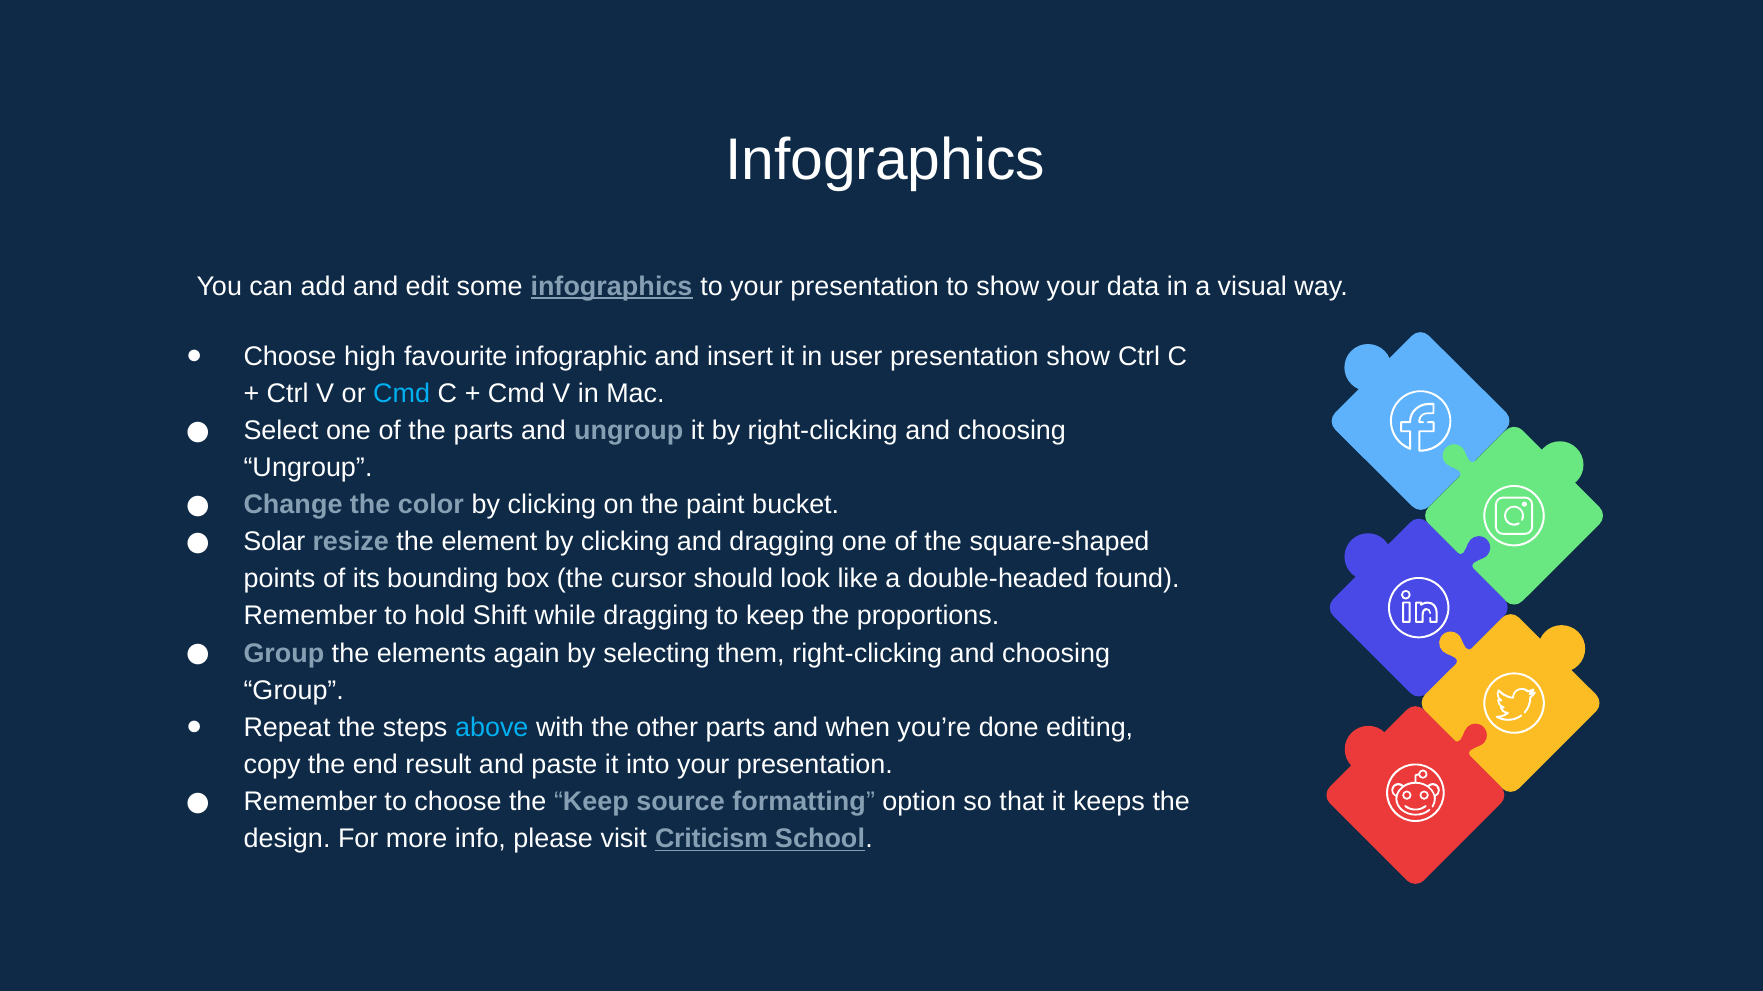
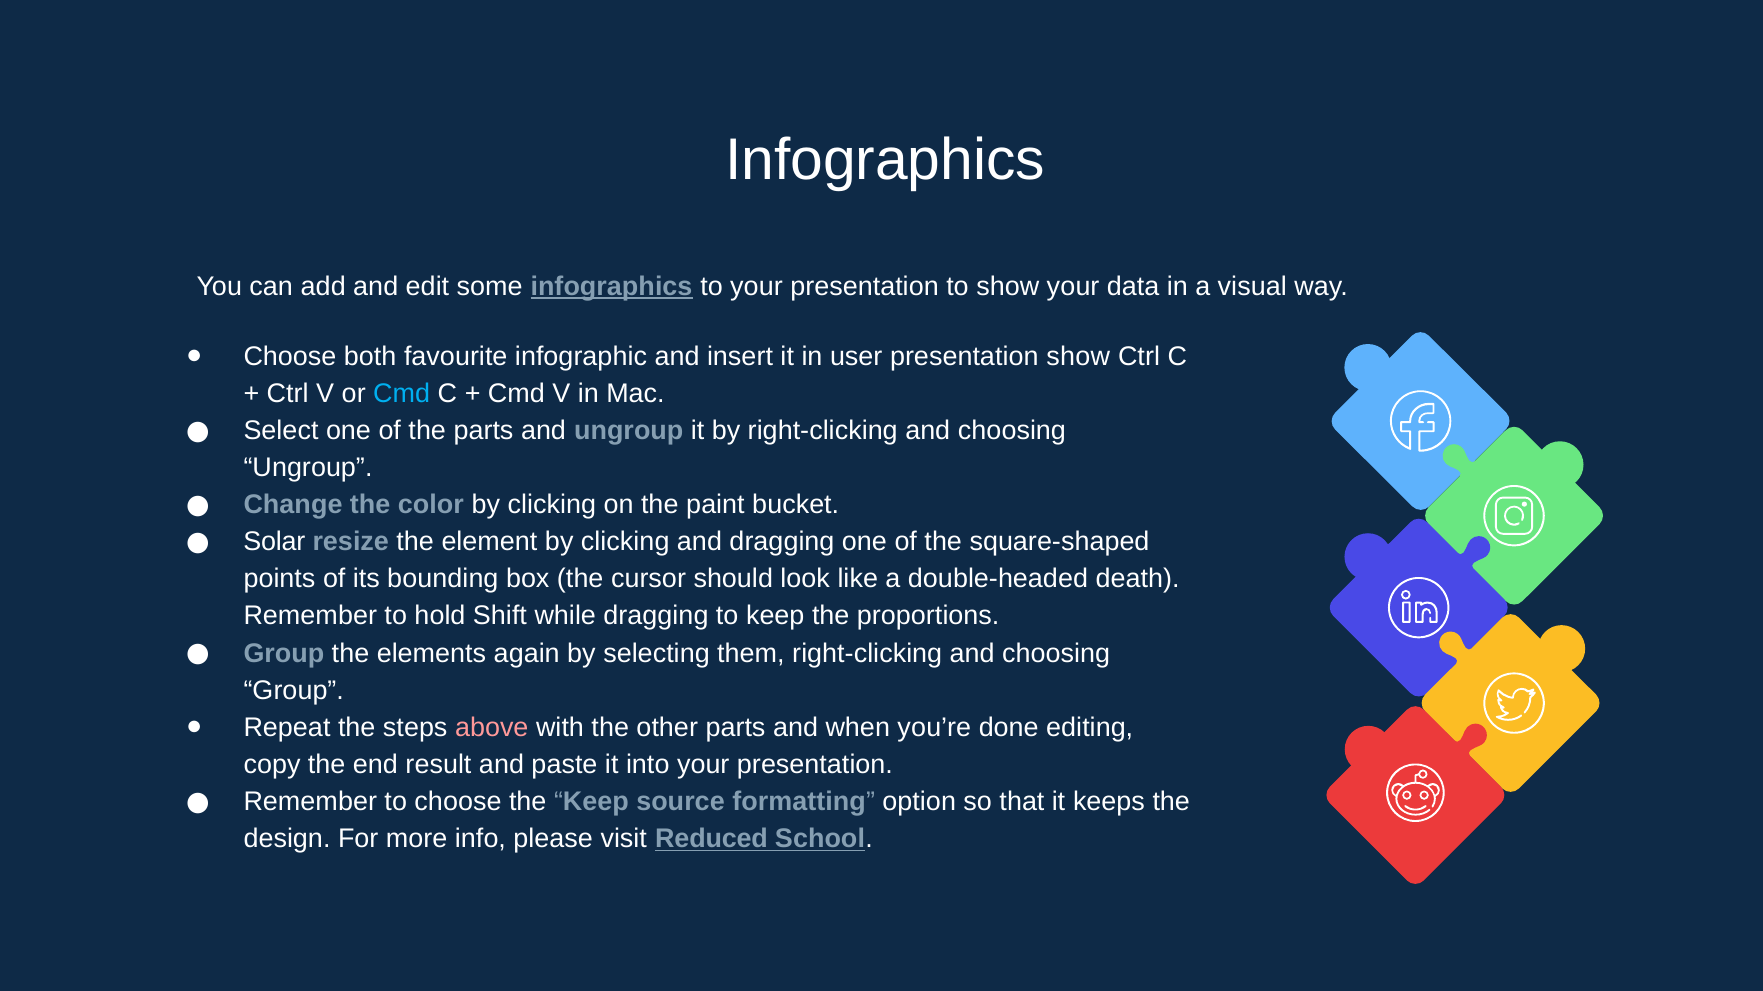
high: high -> both
found: found -> death
above colour: light blue -> pink
Criticism: Criticism -> Reduced
